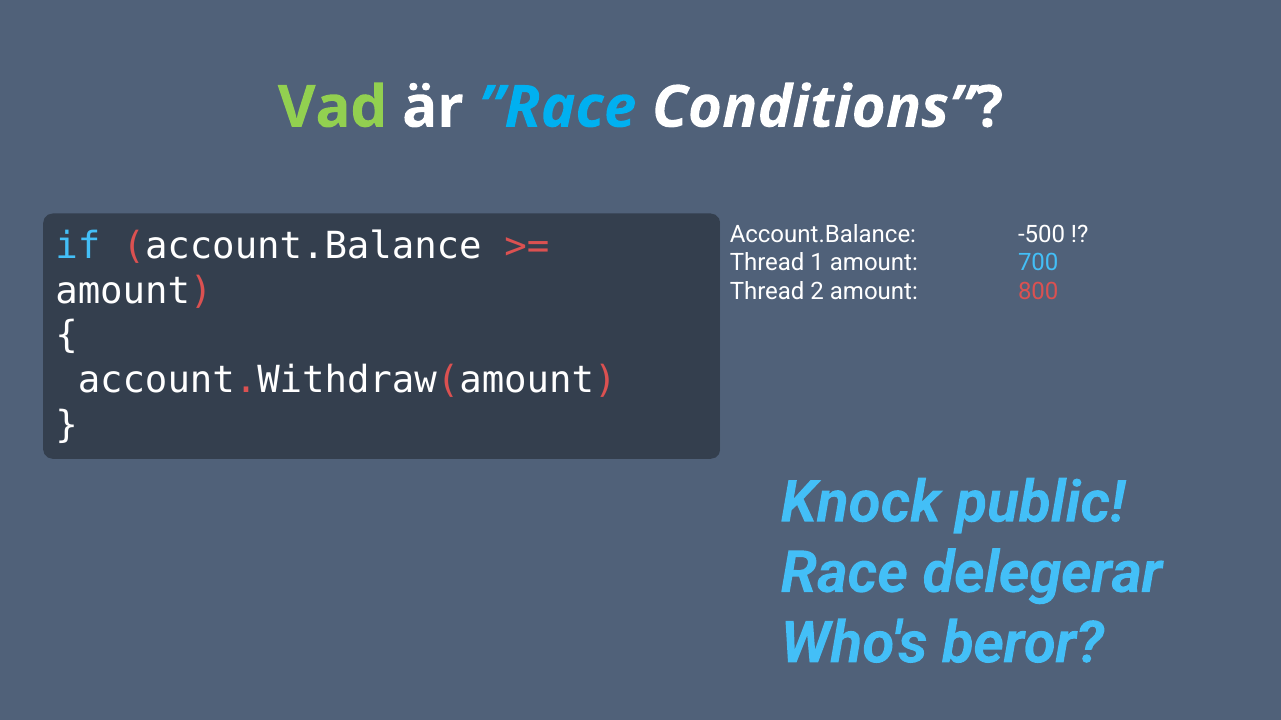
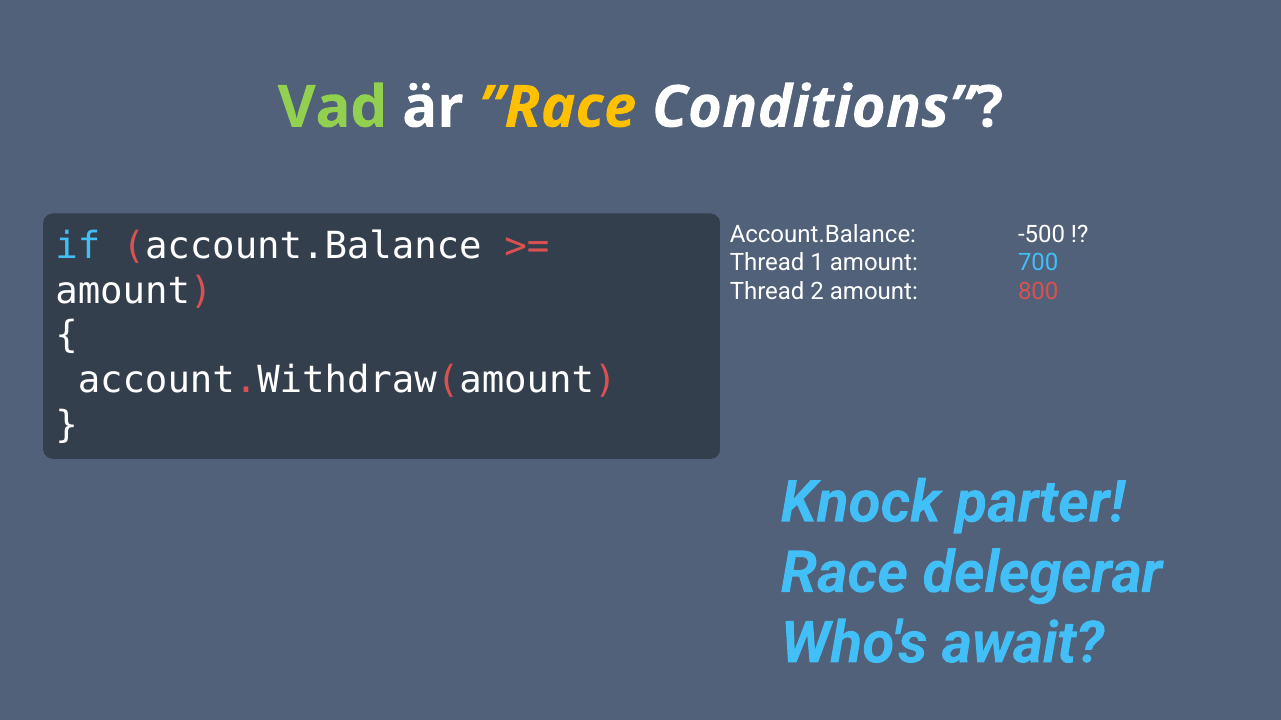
”Race colour: light blue -> yellow
public: public -> parter
beror: beror -> await
